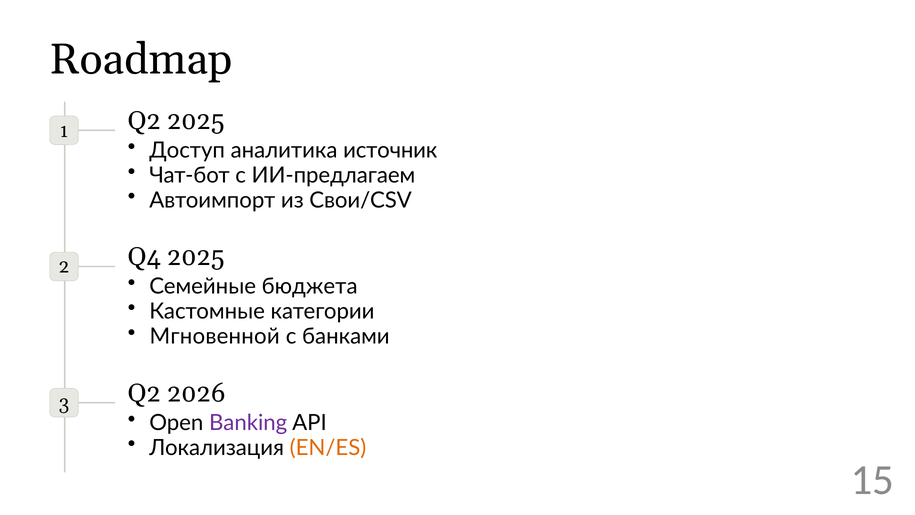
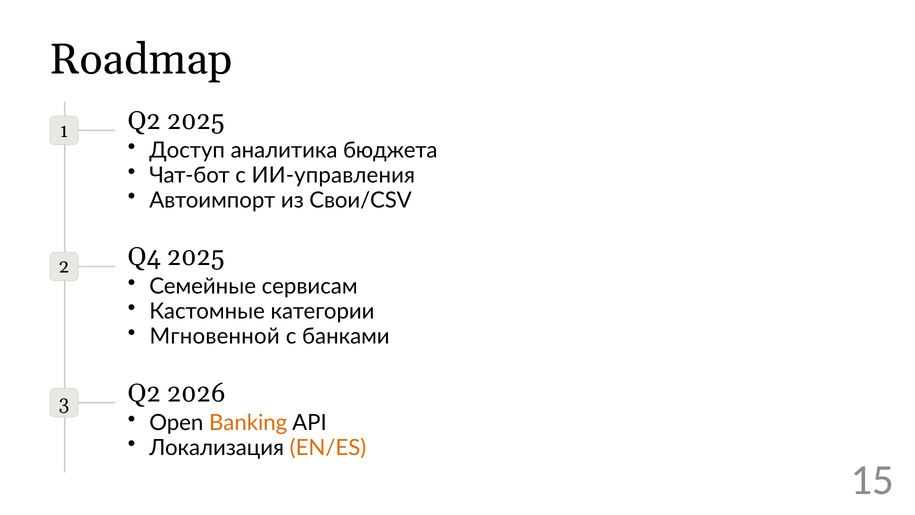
источник: источник -> бюджета
ИИ-предлагаем: ИИ-предлагаем -> ИИ-управления
бюджета: бюджета -> сервисам
Banking colour: purple -> orange
